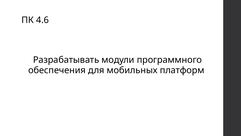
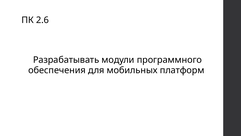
4.6: 4.6 -> 2.6
